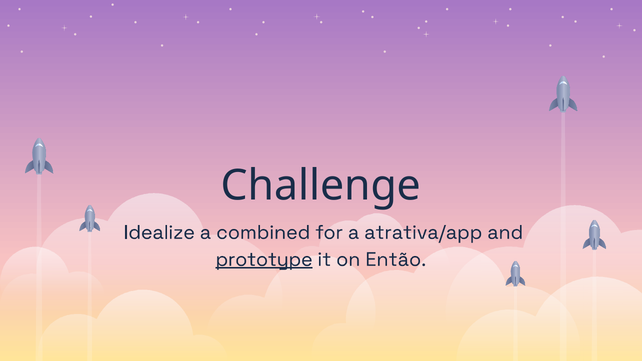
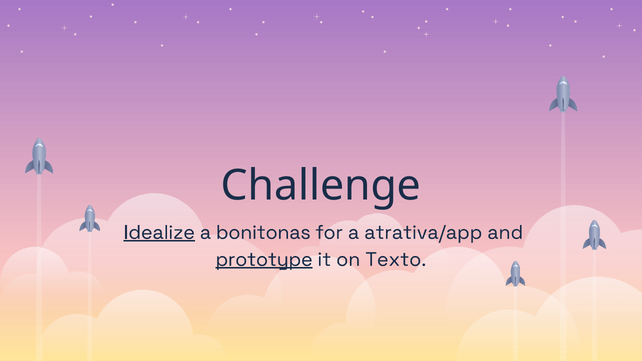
Idealize underline: none -> present
combined: combined -> bonitonas
Então: Então -> Texto
